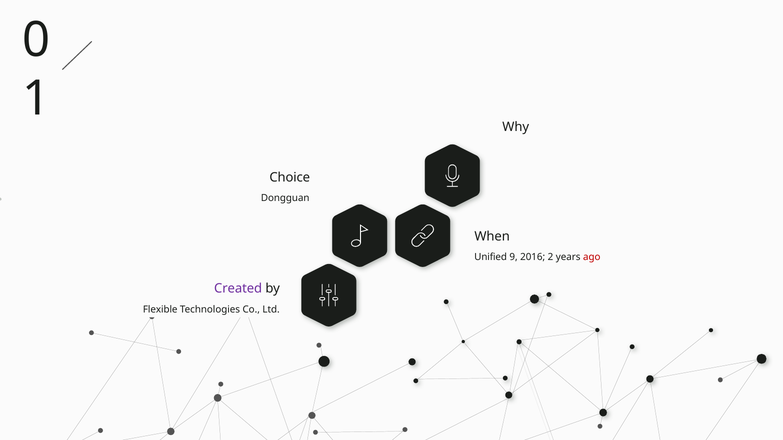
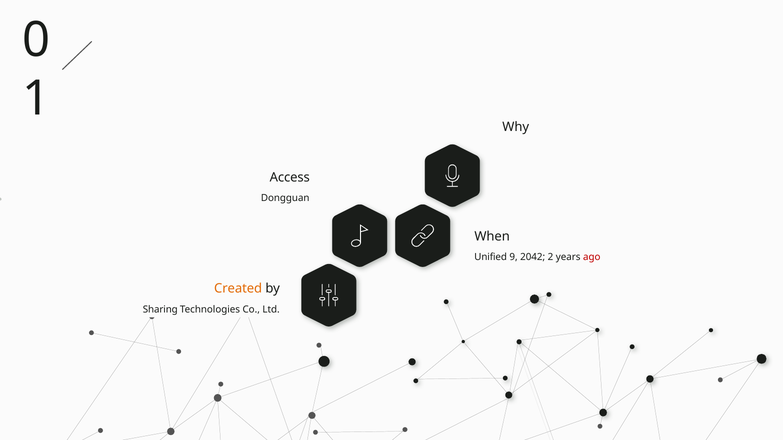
Choice: Choice -> Access
2016: 2016 -> 2042
Created colour: purple -> orange
Flexible: Flexible -> Sharing
